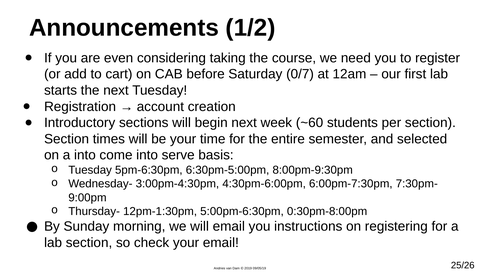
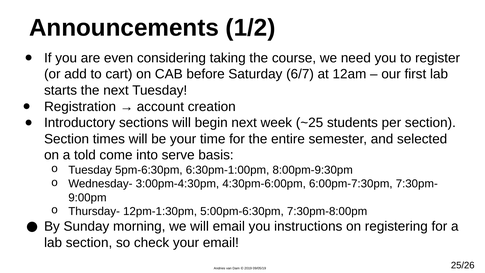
0/7: 0/7 -> 6/7
~60: ~60 -> ~25
a into: into -> told
6:30pm-5:00pm: 6:30pm-5:00pm -> 6:30pm-1:00pm
0:30pm-8:00pm: 0:30pm-8:00pm -> 7:30pm-8:00pm
